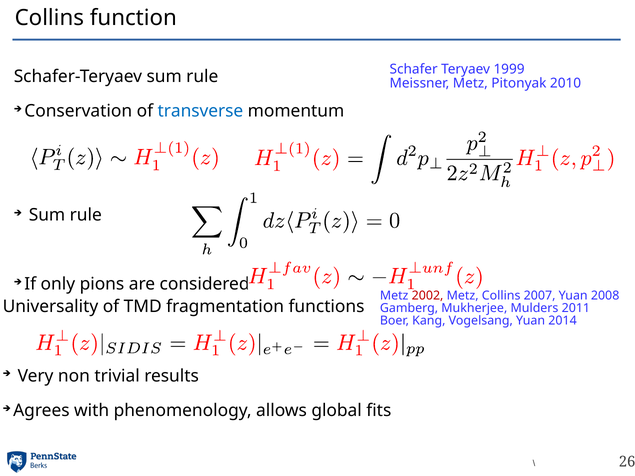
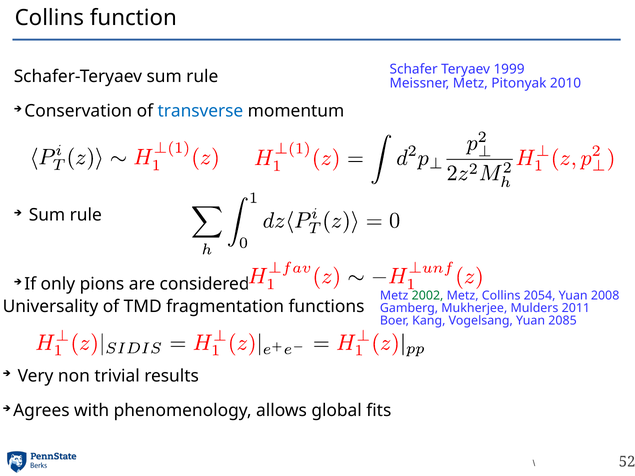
2002 colour: red -> green
2007: 2007 -> 2054
2014: 2014 -> 2085
26: 26 -> 52
